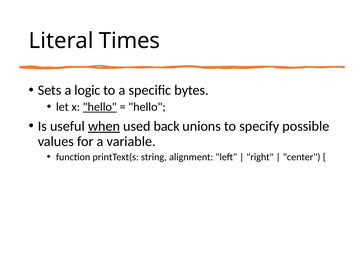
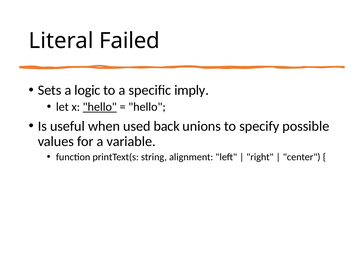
Times: Times -> Failed
bytes: bytes -> imply
when underline: present -> none
